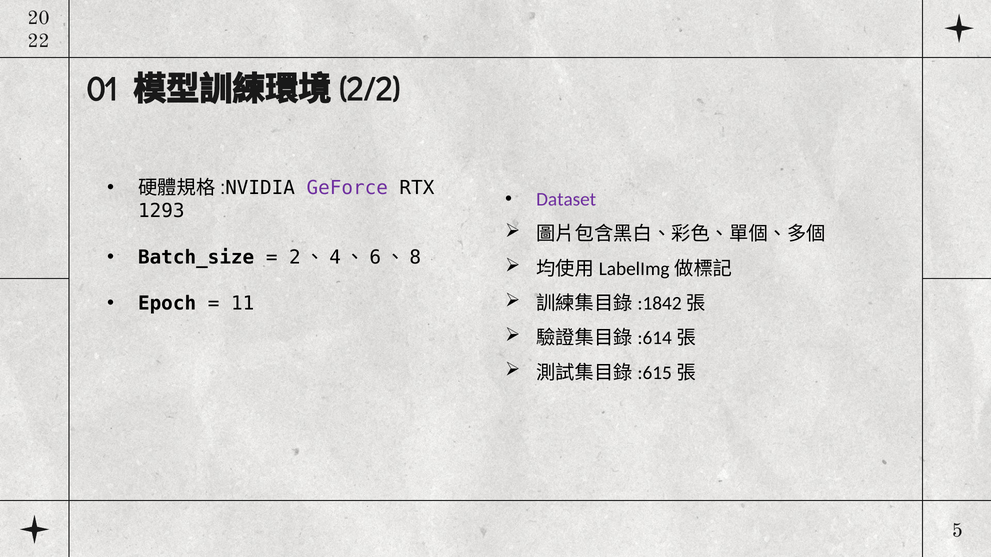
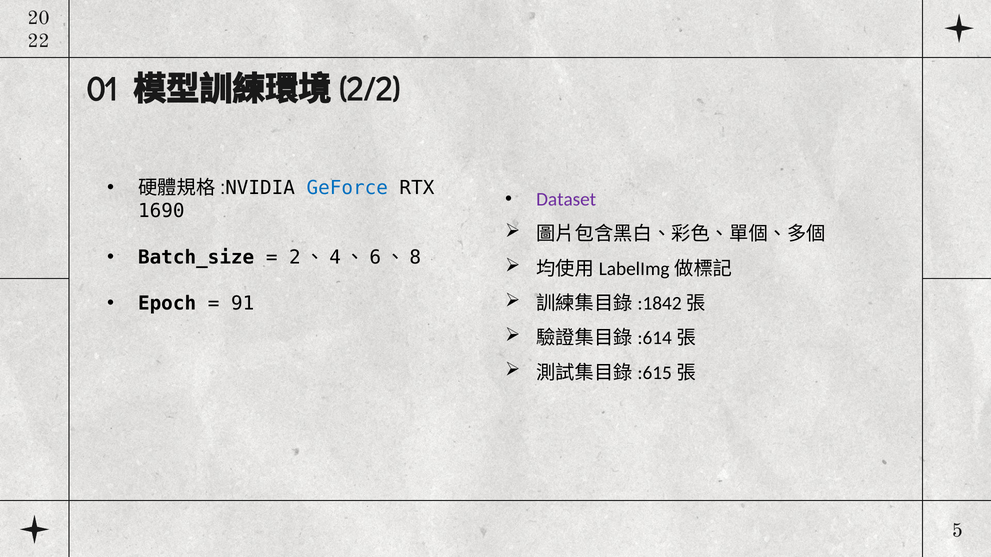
GeForce colour: purple -> blue
1293: 1293 -> 1690
11: 11 -> 91
